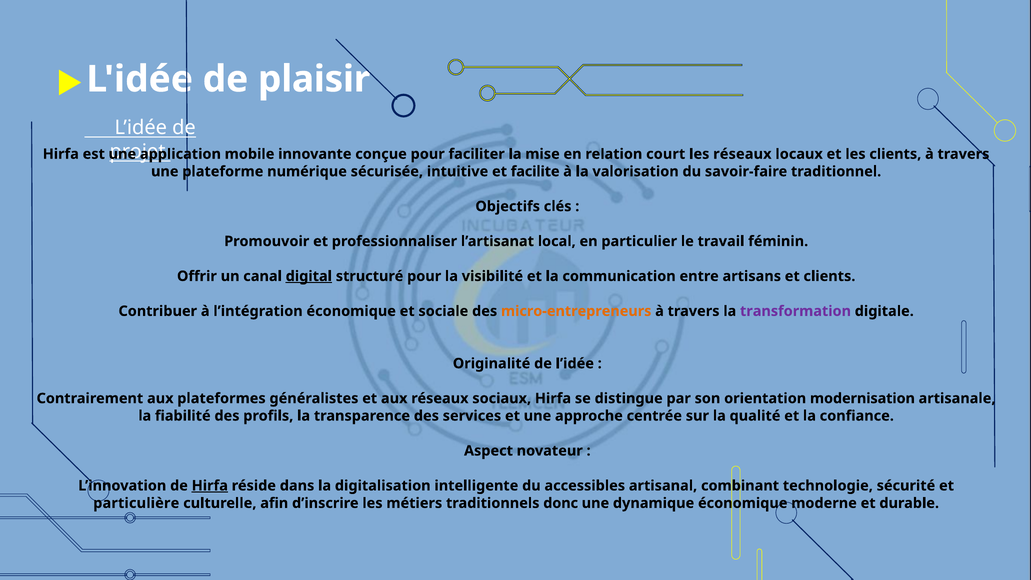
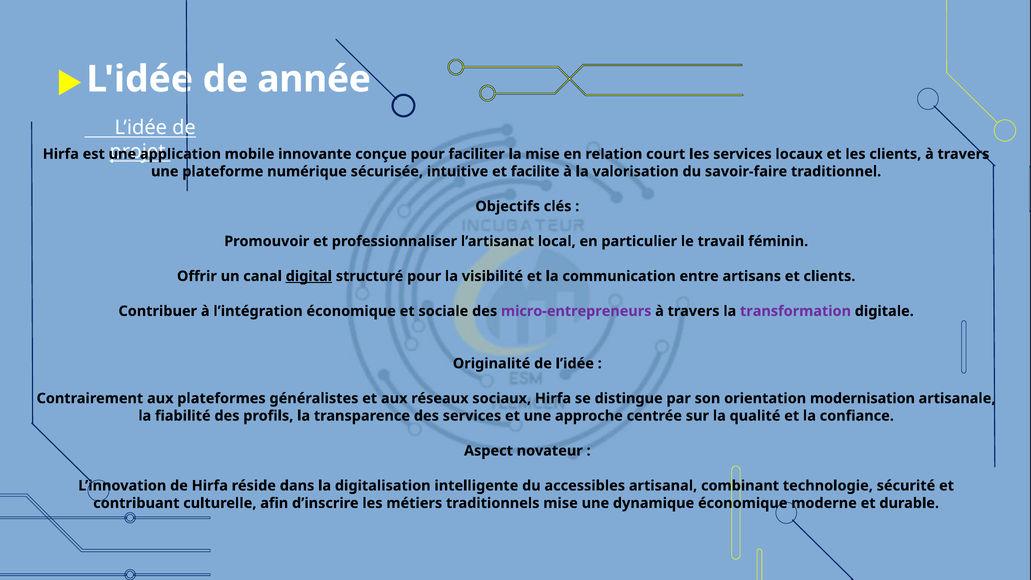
plaisir: plaisir -> année
les réseaux: réseaux -> services
micro-entrepreneurs colour: orange -> purple
Hirfa at (210, 486) underline: present -> none
particulière: particulière -> contribuant
traditionnels donc: donc -> mise
